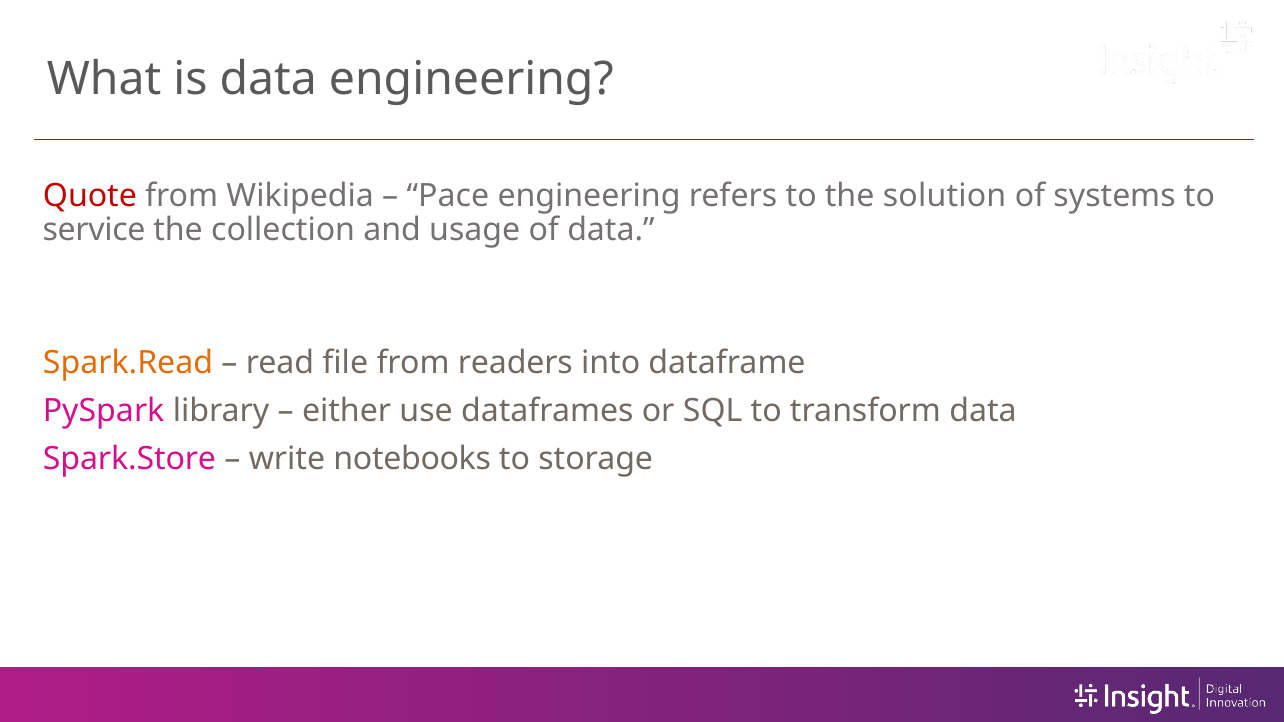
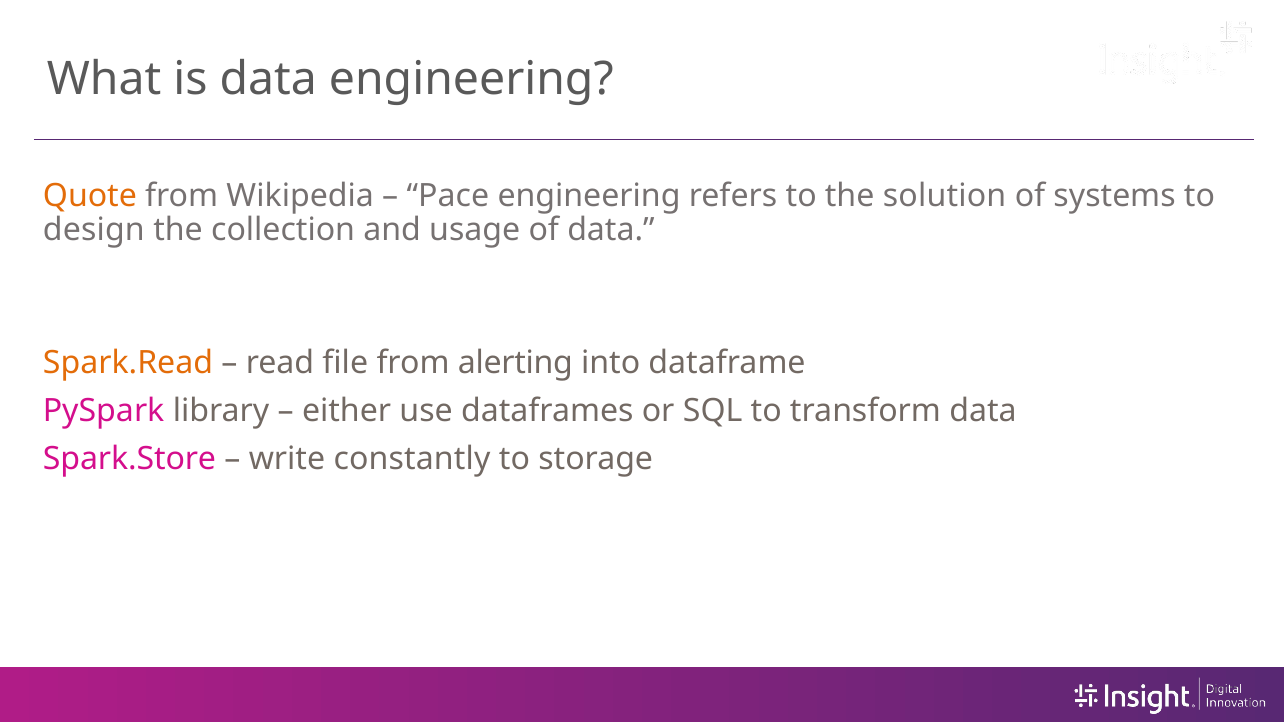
Quote colour: red -> orange
service: service -> design
readers: readers -> alerting
notebooks: notebooks -> constantly
